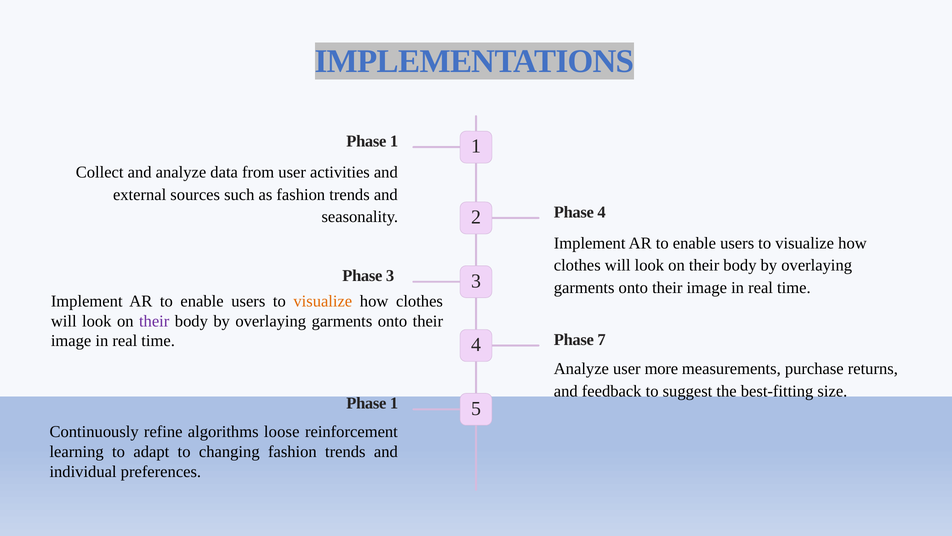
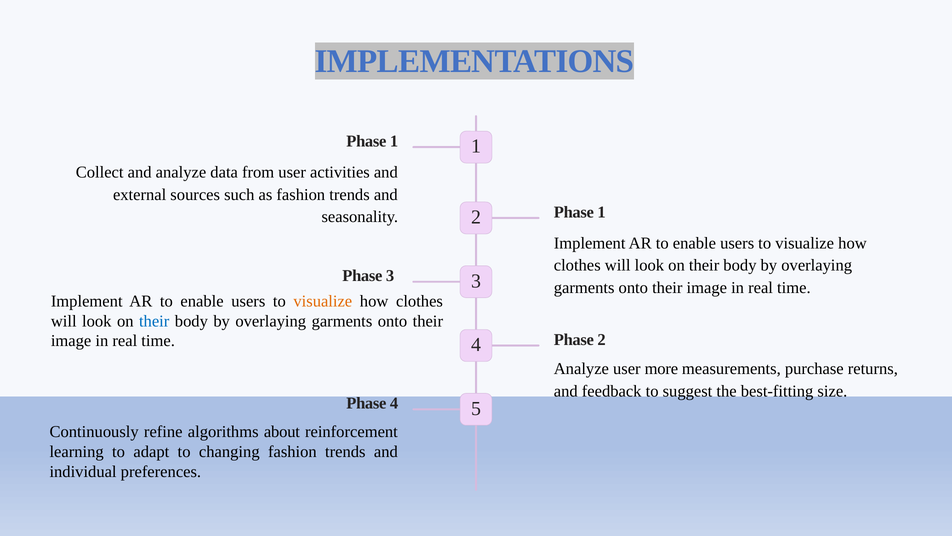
2 Phase 4: 4 -> 1
their at (154, 321) colour: purple -> blue
Phase 7: 7 -> 2
1 at (394, 403): 1 -> 4
loose: loose -> about
